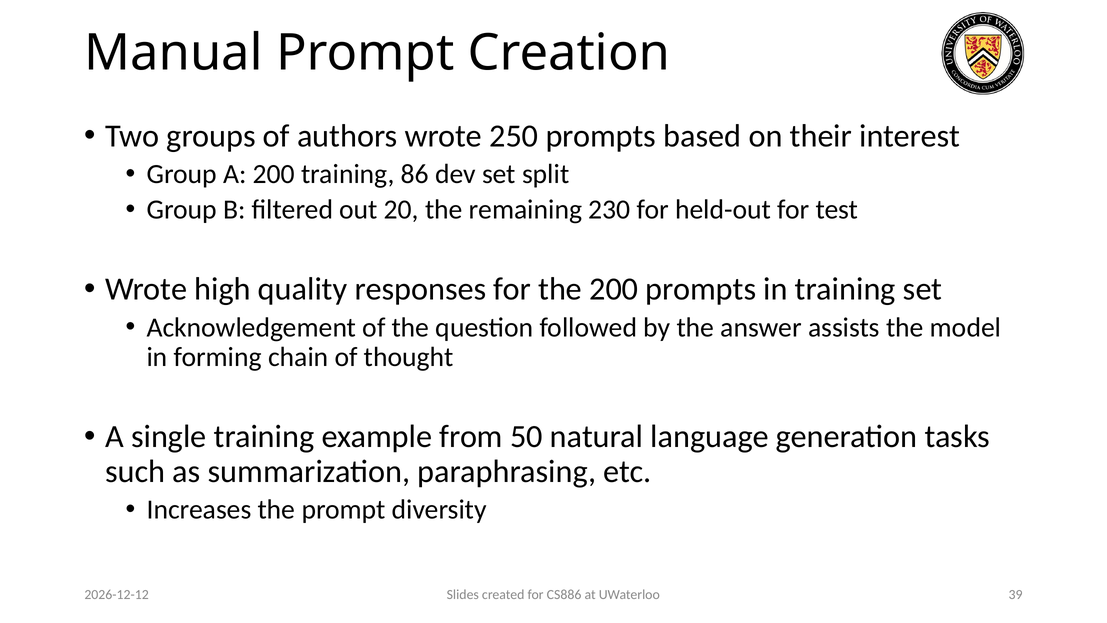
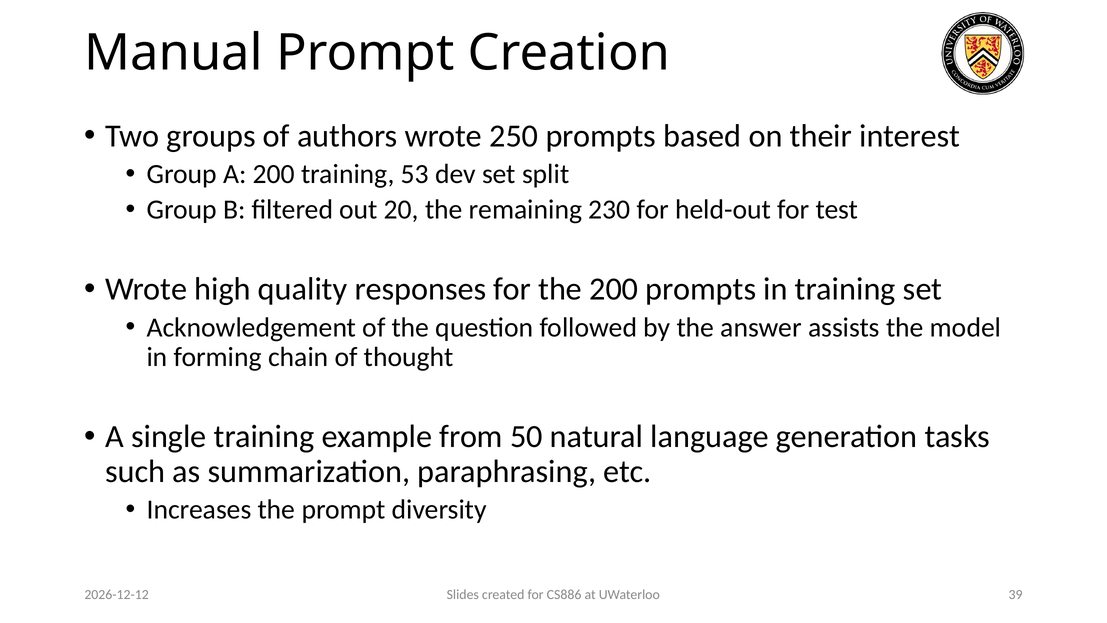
86: 86 -> 53
